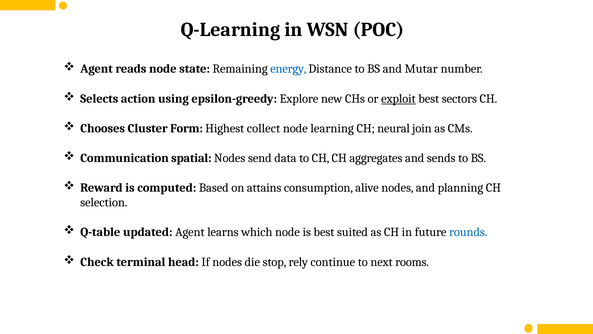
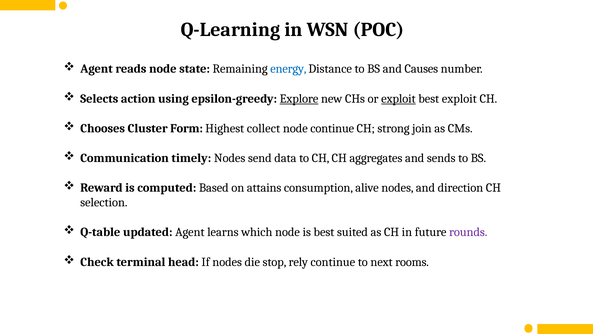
Mutar: Mutar -> Causes
Explore underline: none -> present
best sectors: sectors -> exploit
node learning: learning -> continue
neural: neural -> strong
spatial: spatial -> timely
planning: planning -> direction
rounds colour: blue -> purple
